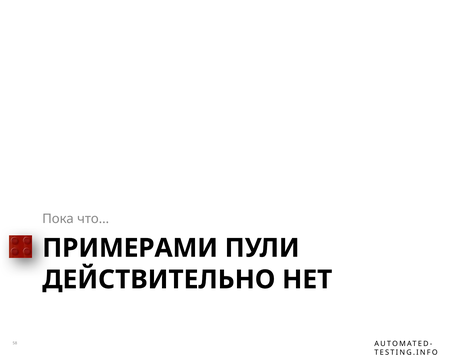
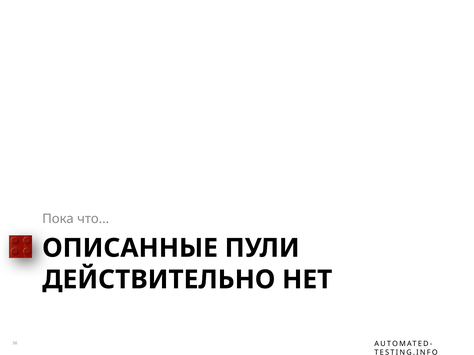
ПРИМЕРАМИ: ПРИМЕРАМИ -> ОПИСАННЫЕ
